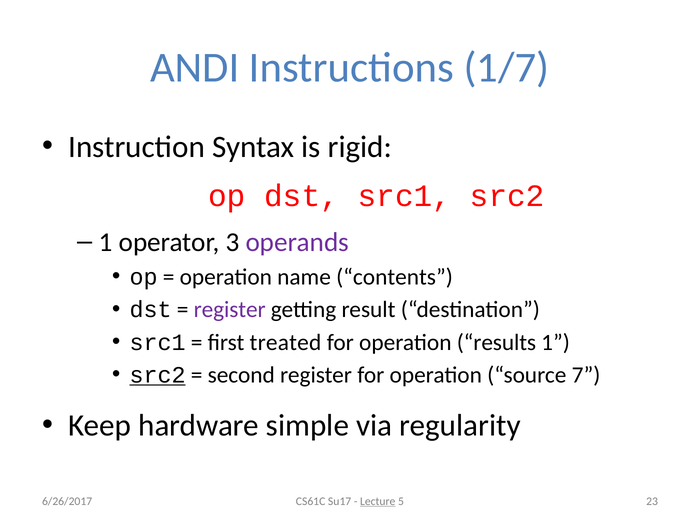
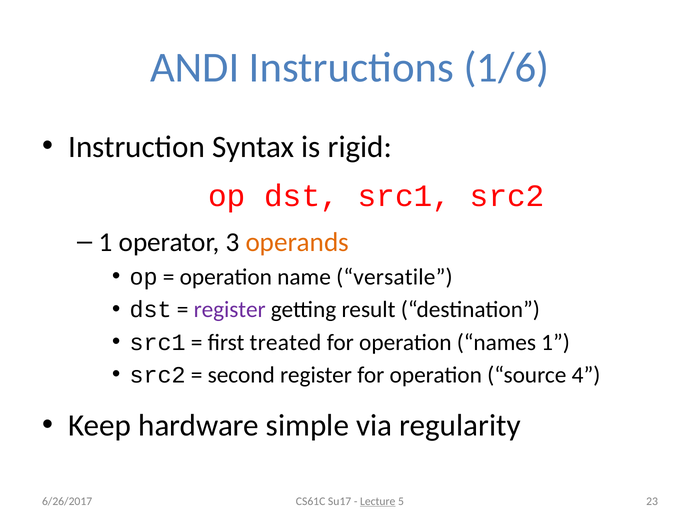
1/7: 1/7 -> 1/6
operands colour: purple -> orange
contents: contents -> versatile
results: results -> names
src2 at (158, 375) underline: present -> none
7: 7 -> 4
